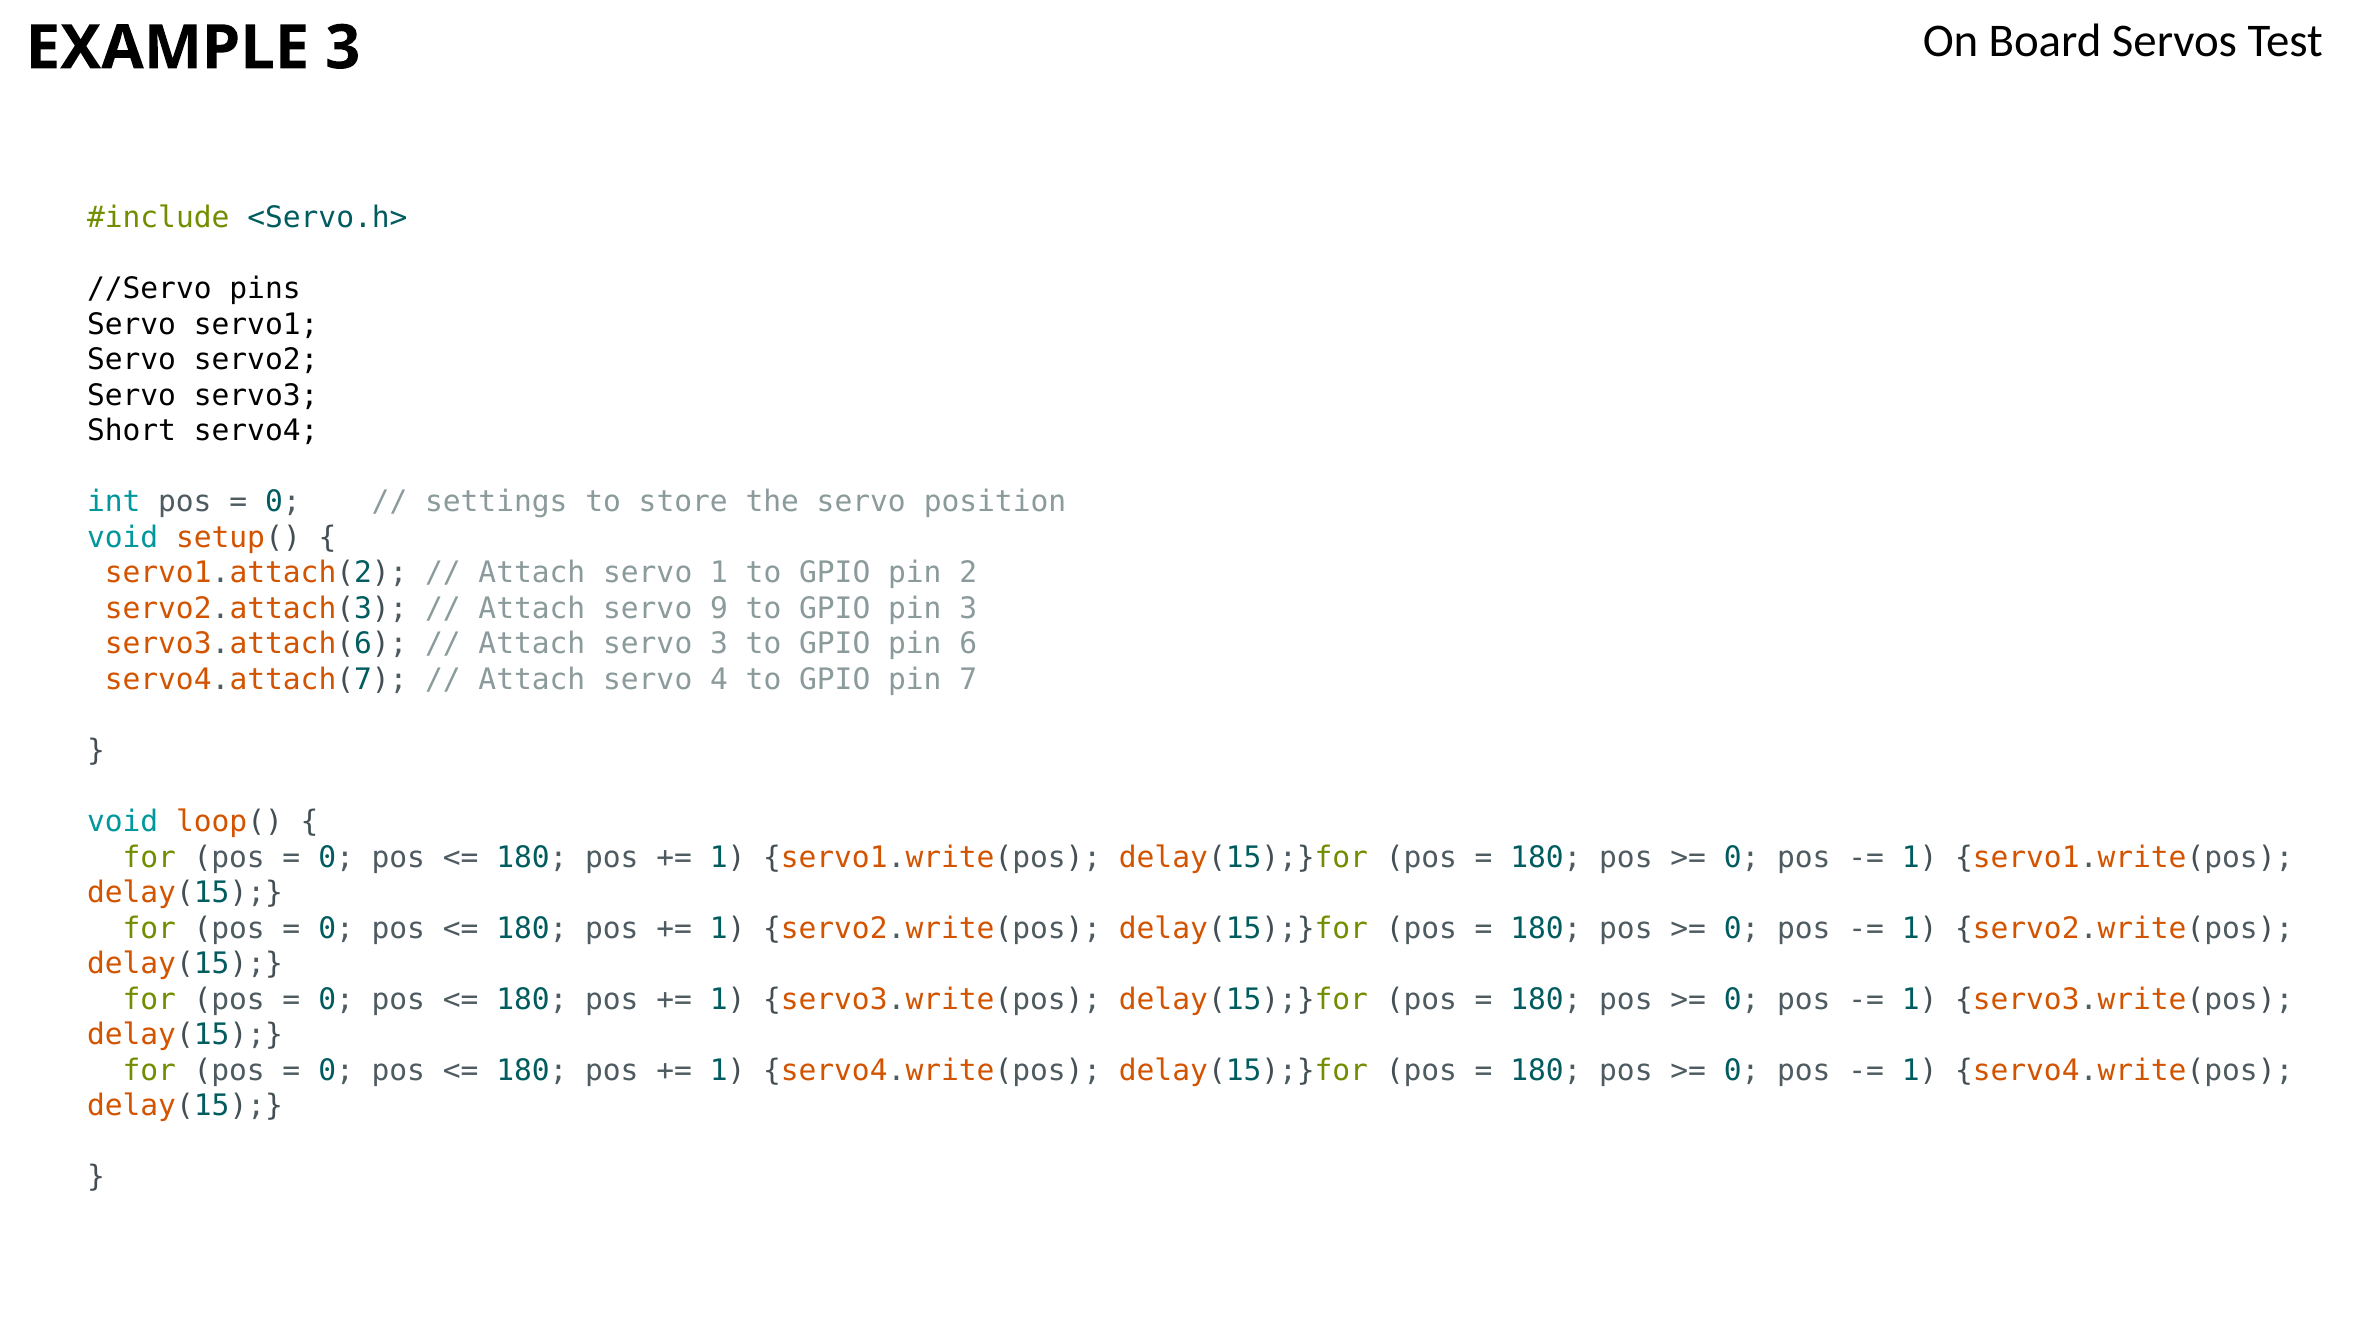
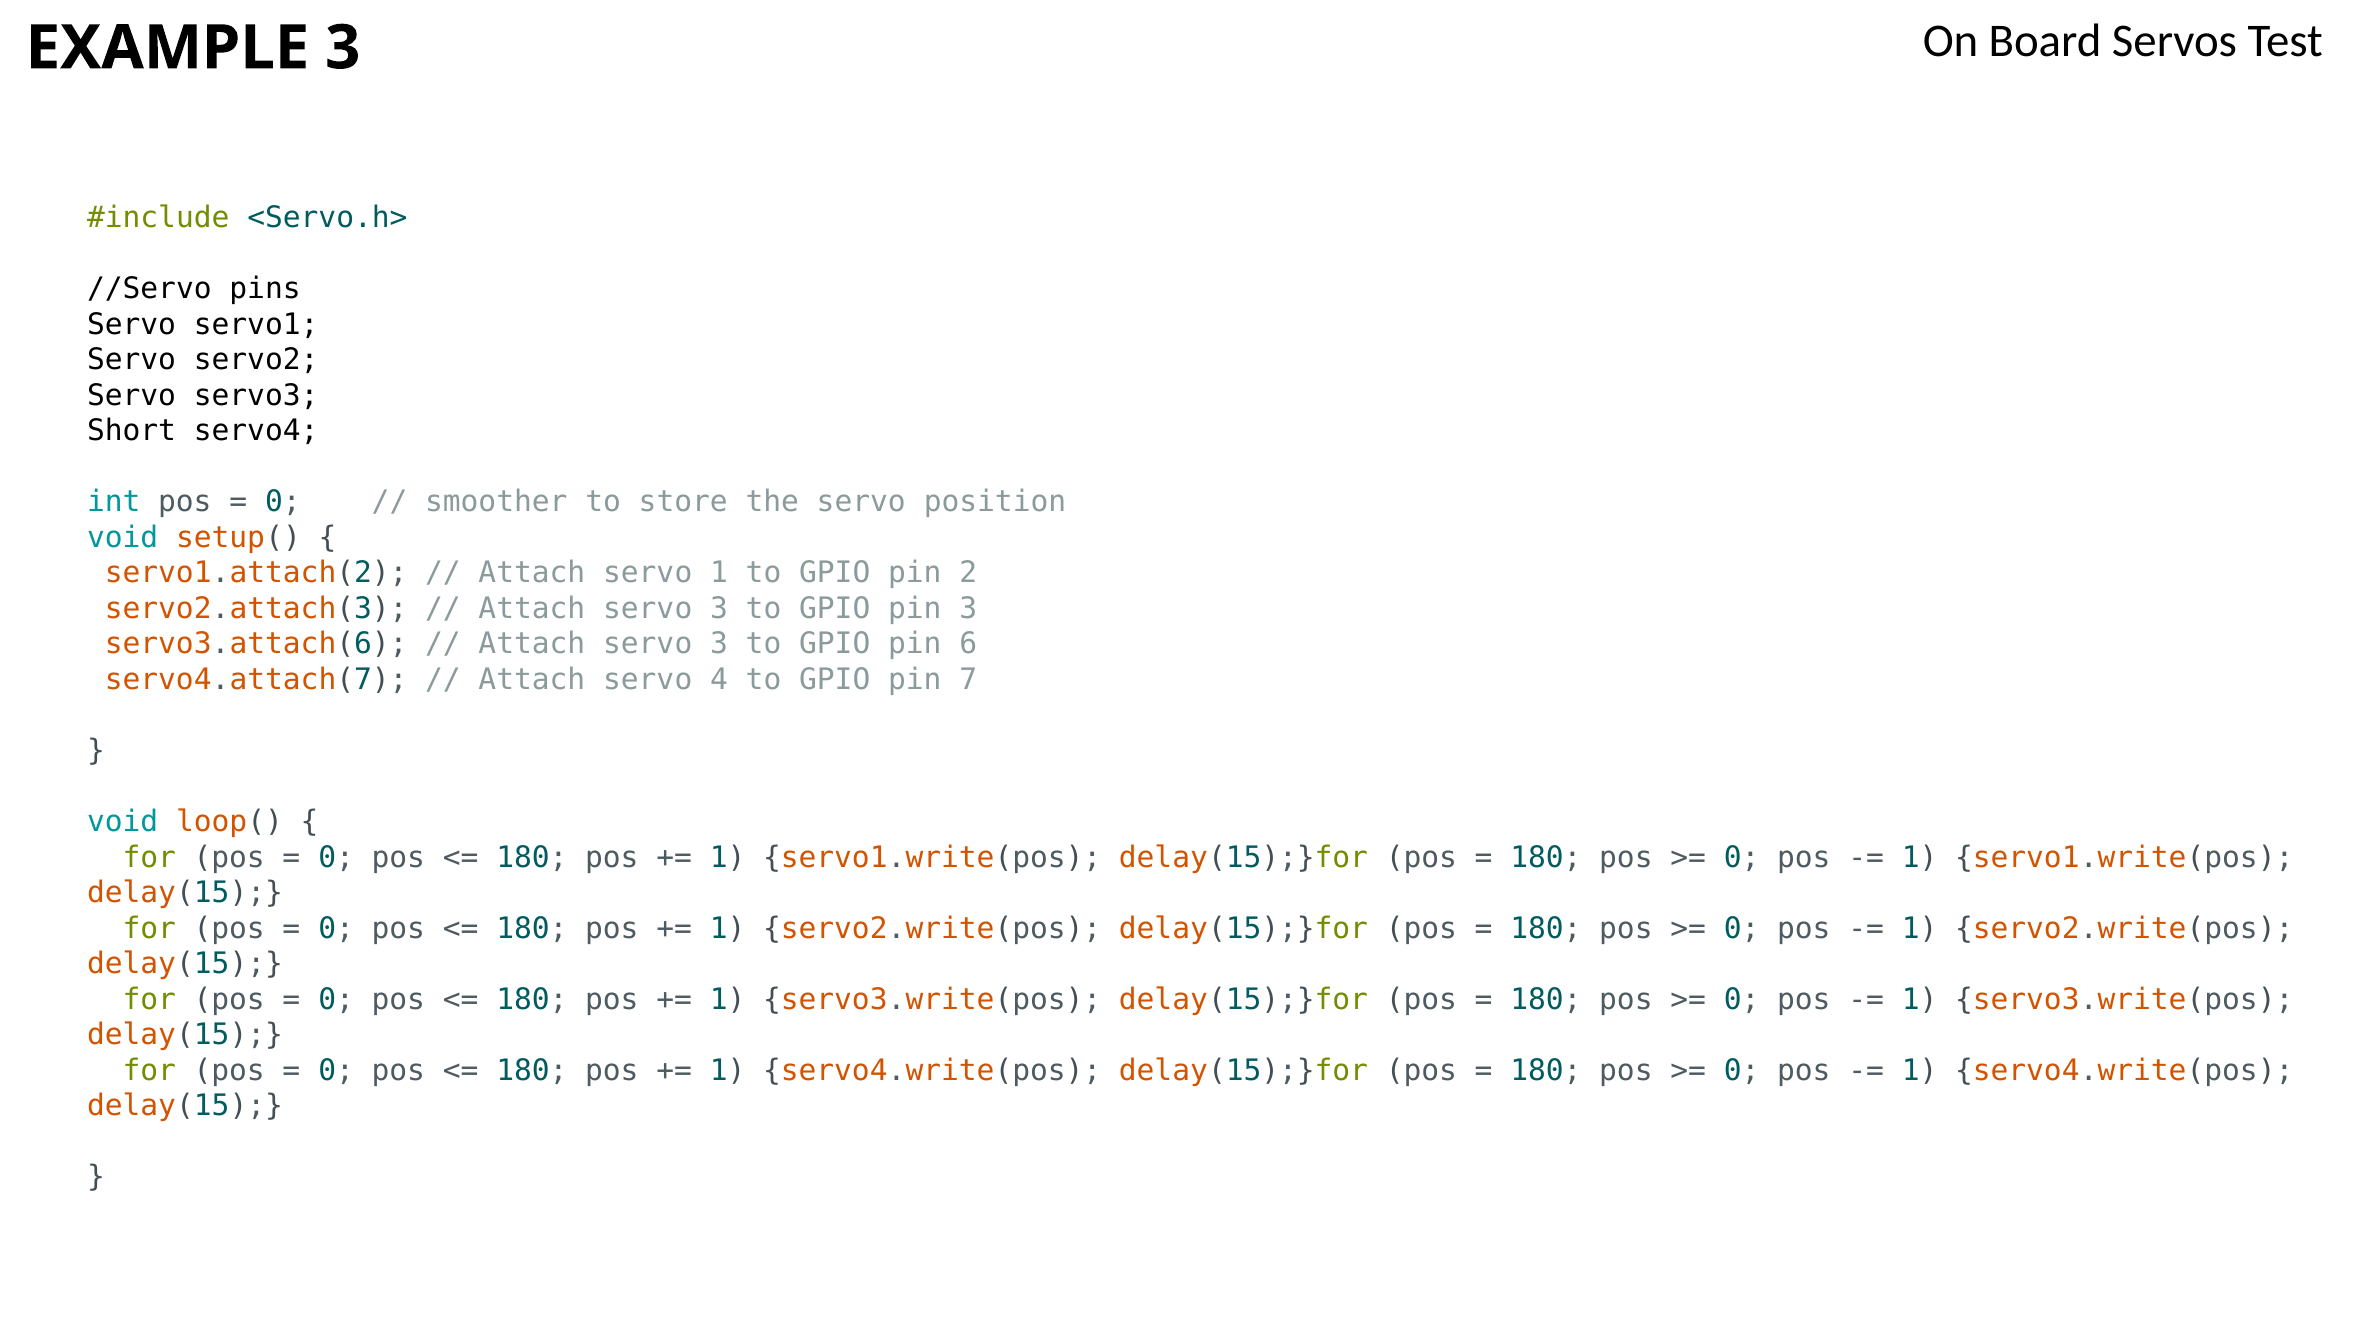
settings: settings -> smoother
9 at (719, 609): 9 -> 3
